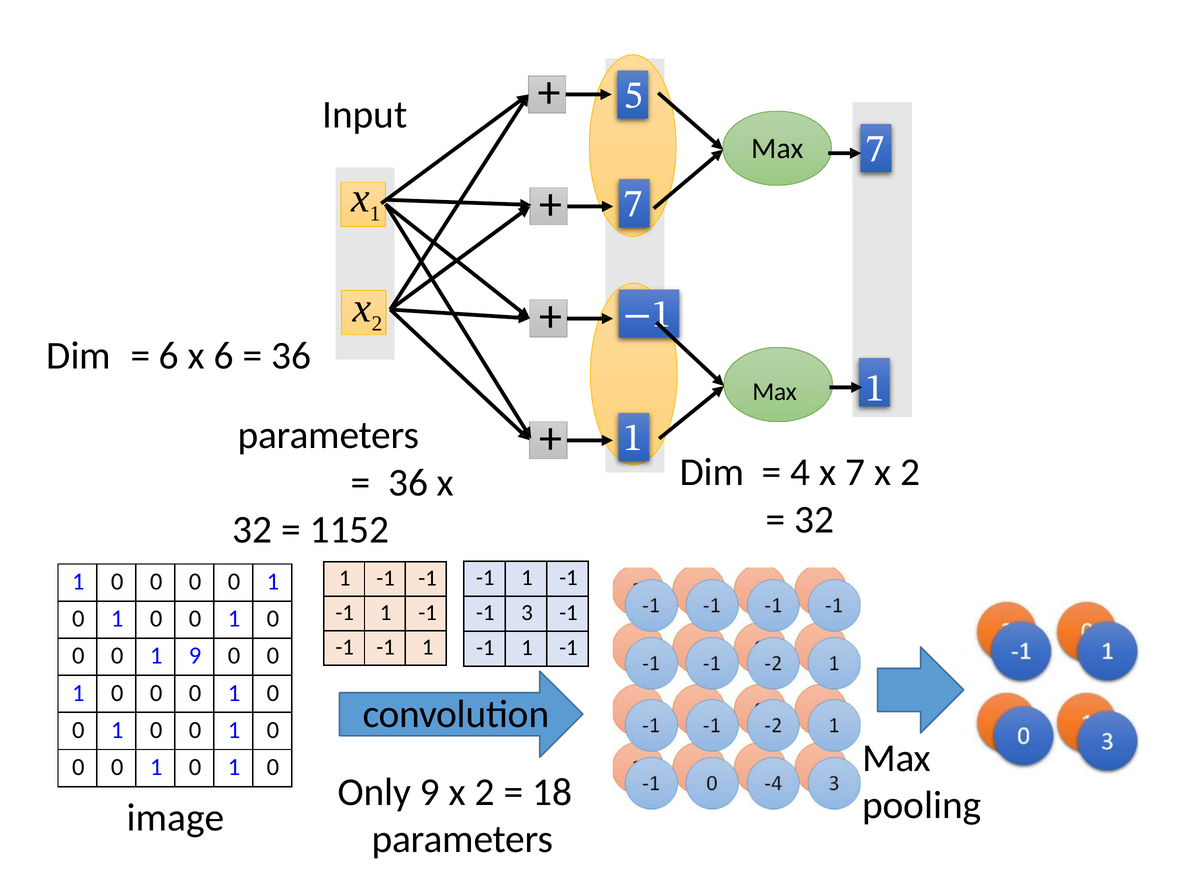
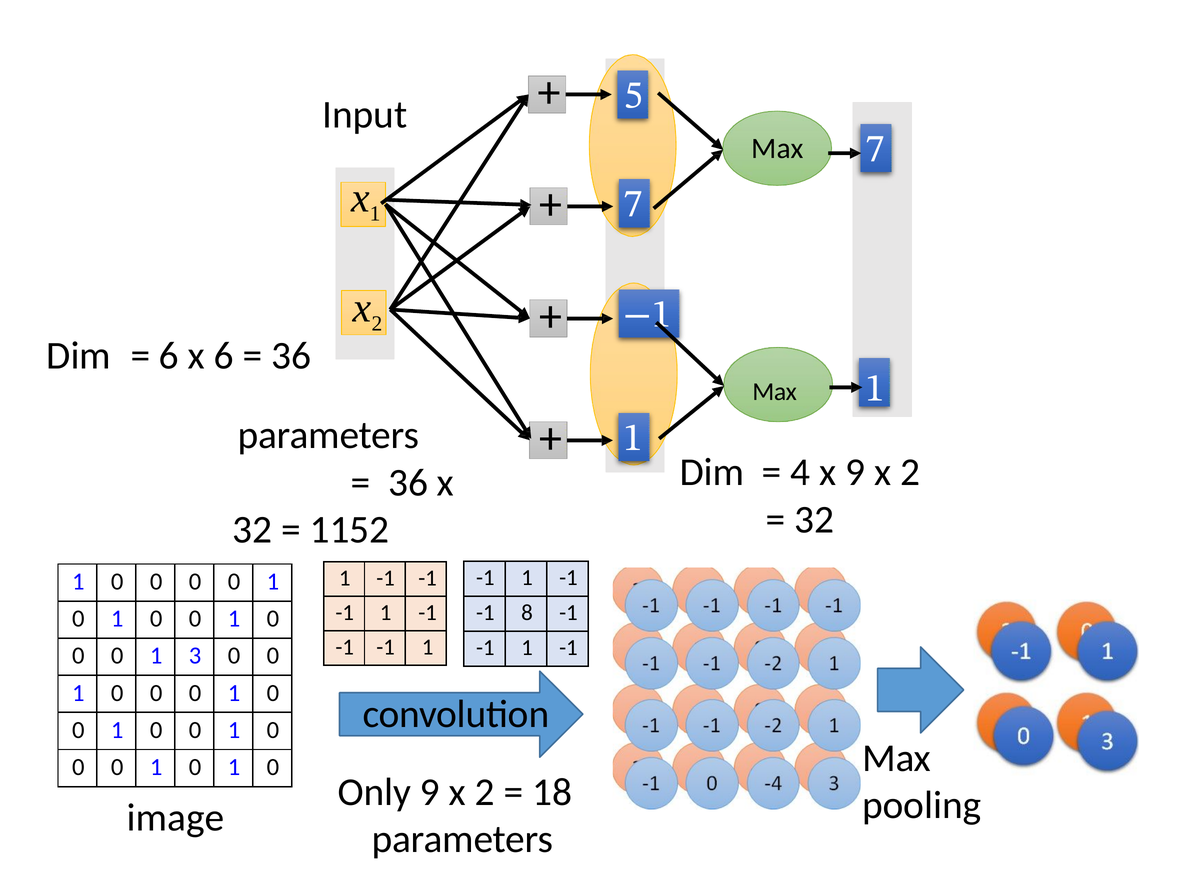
x 7: 7 -> 9
3: 3 -> 8
1 9: 9 -> 3
